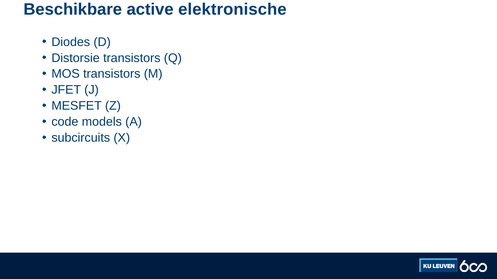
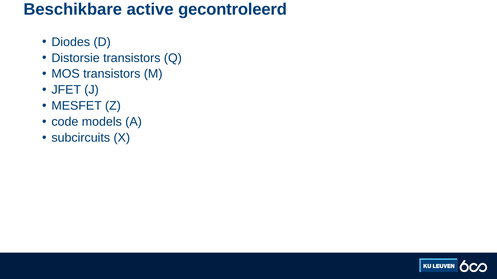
elektronische: elektronische -> gecontroleerd
